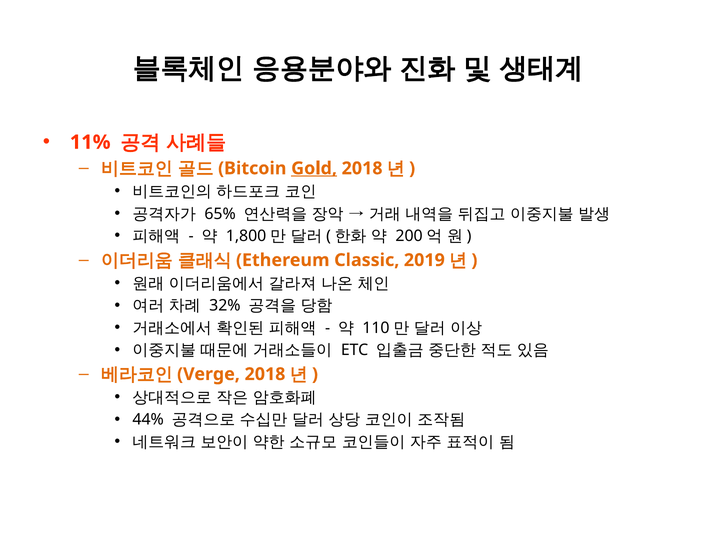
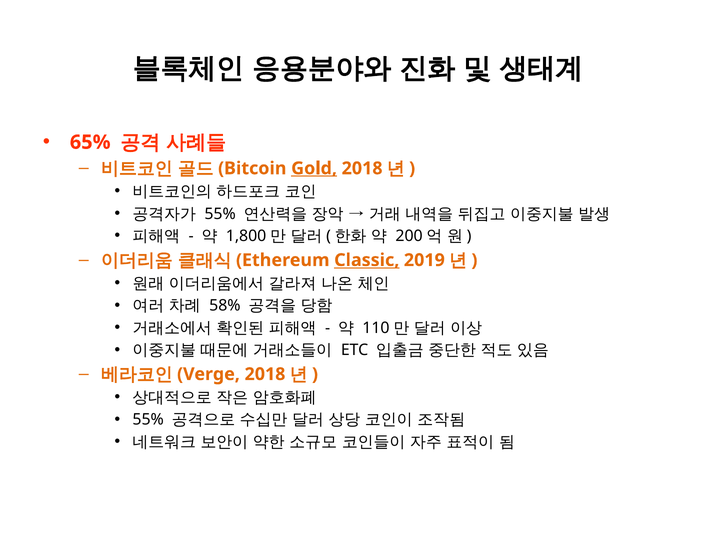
11%: 11% -> 65%
65% at (220, 214): 65% -> 55%
Classic underline: none -> present
32%: 32% -> 58%
44% at (148, 420): 44% -> 55%
